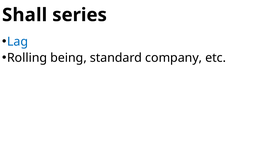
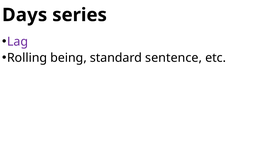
Shall: Shall -> Days
Lag colour: blue -> purple
company: company -> sentence
